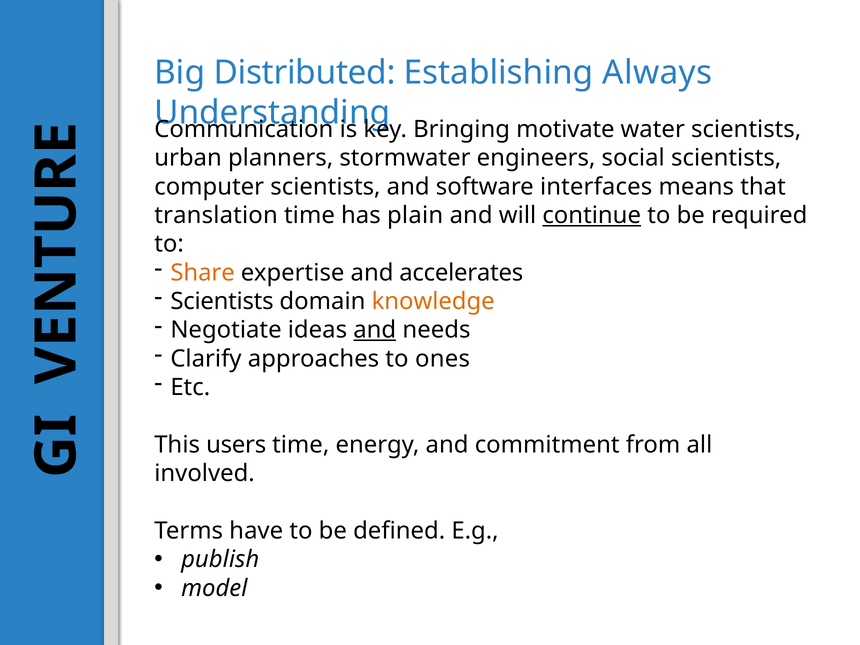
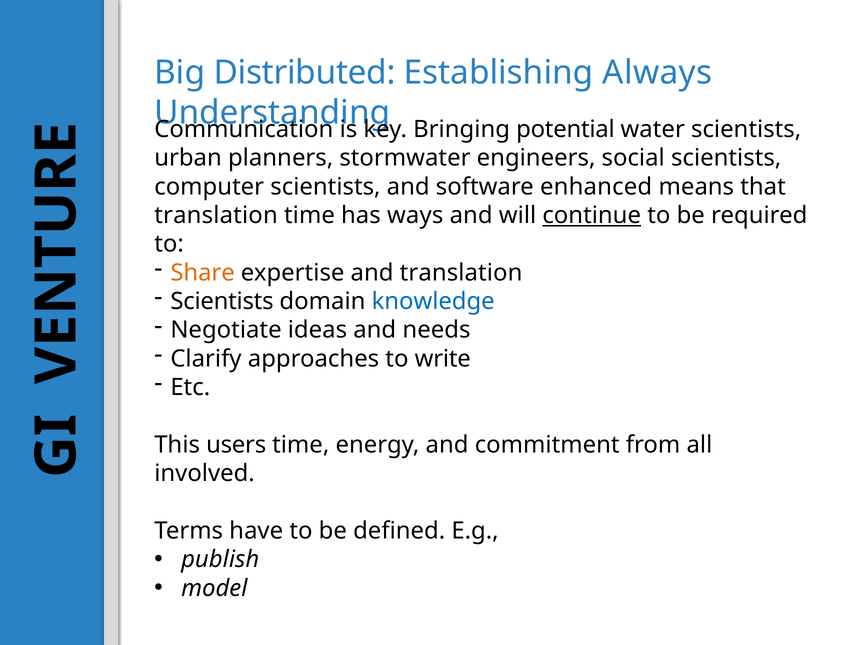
motivate: motivate -> potential
interfaces: interfaces -> enhanced
plain: plain -> ways
and accelerates: accelerates -> translation
knowledge colour: orange -> blue
and at (375, 330) underline: present -> none
ones: ones -> write
